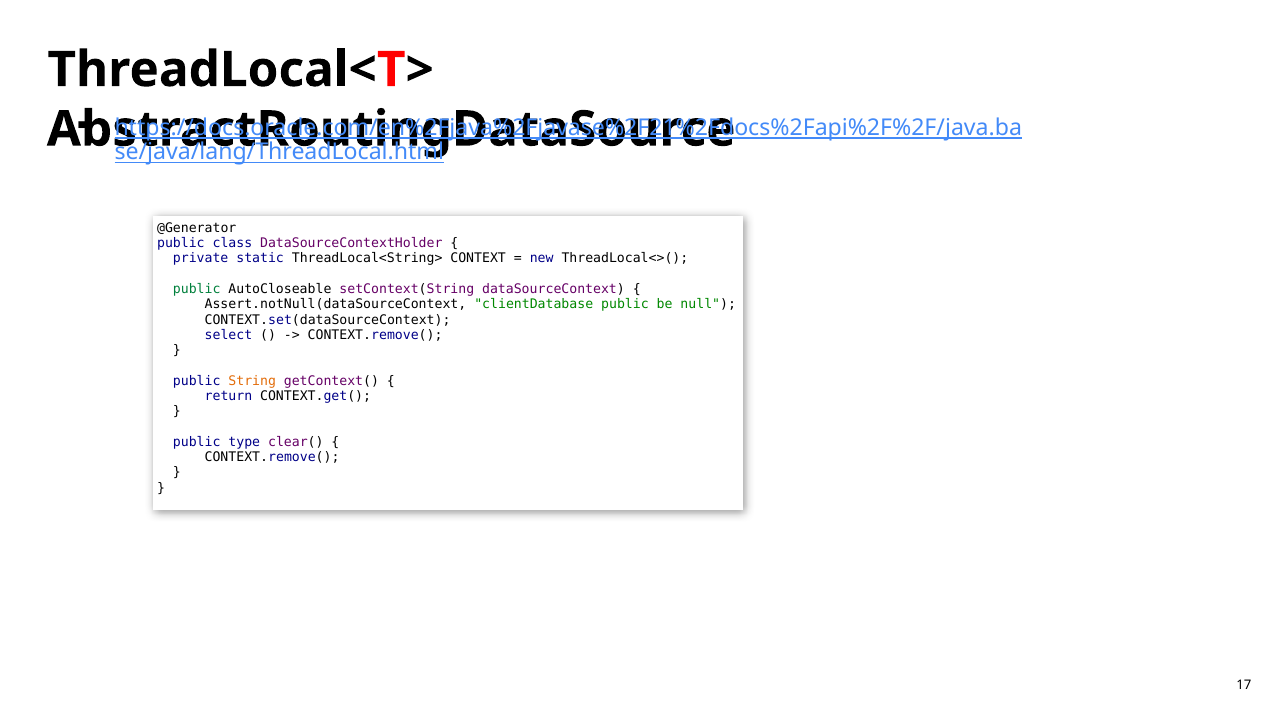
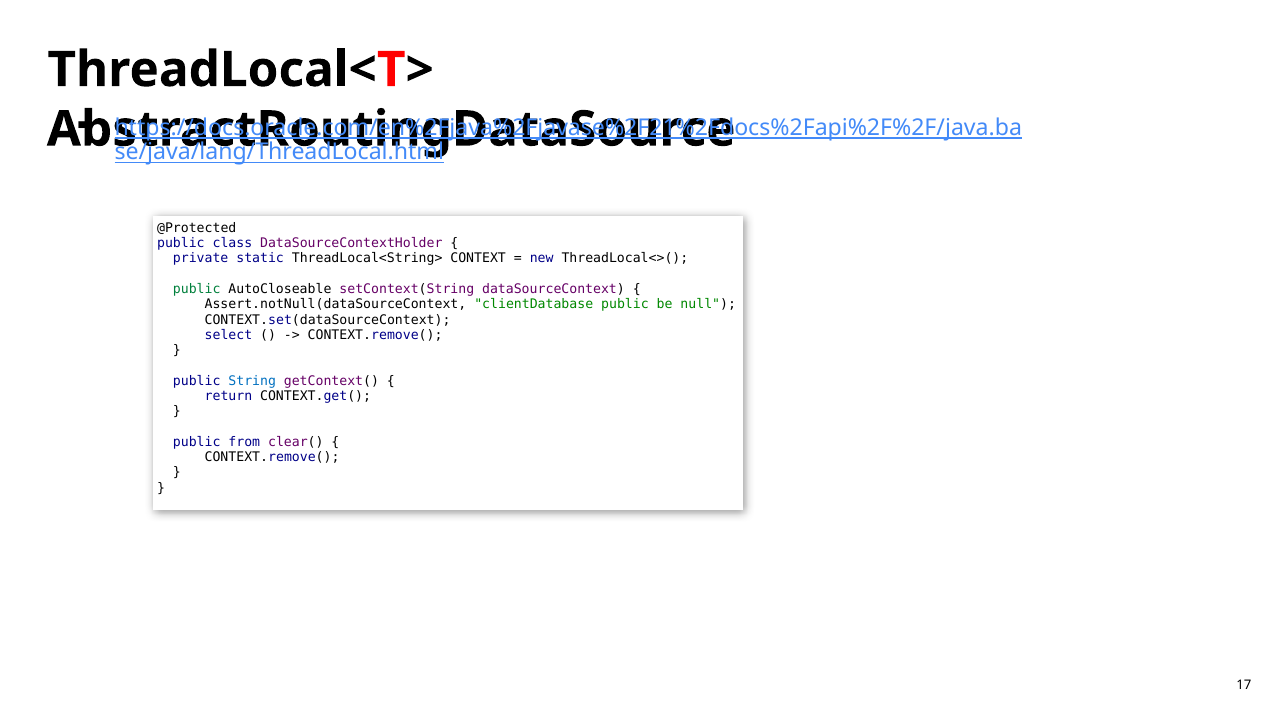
@Generator: @Generator -> @Protected
String colour: orange -> blue
type: type -> from
